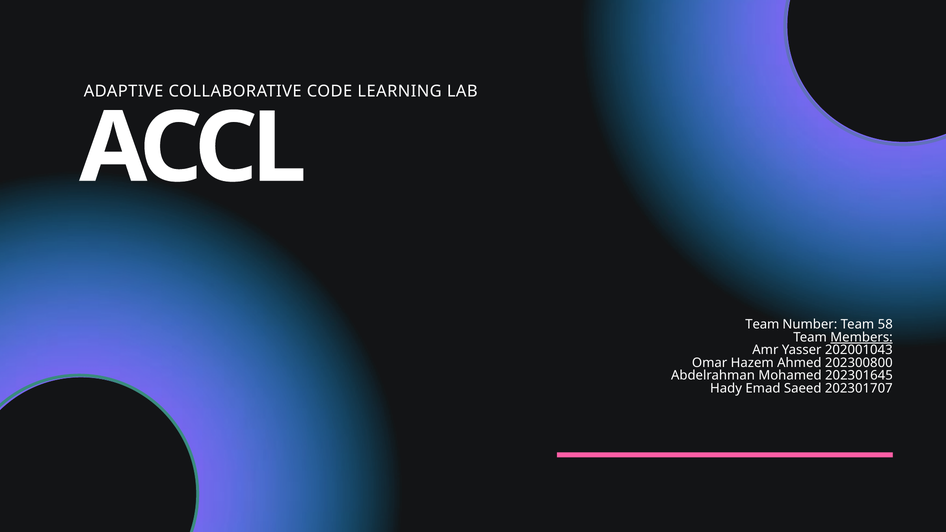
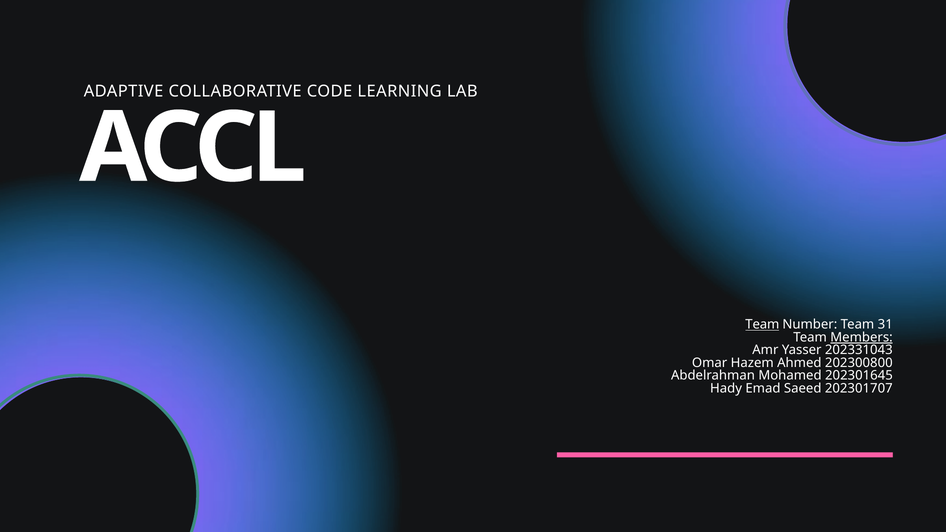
Team at (762, 325) underline: none -> present
58: 58 -> 31
202001043: 202001043 -> 202331043
